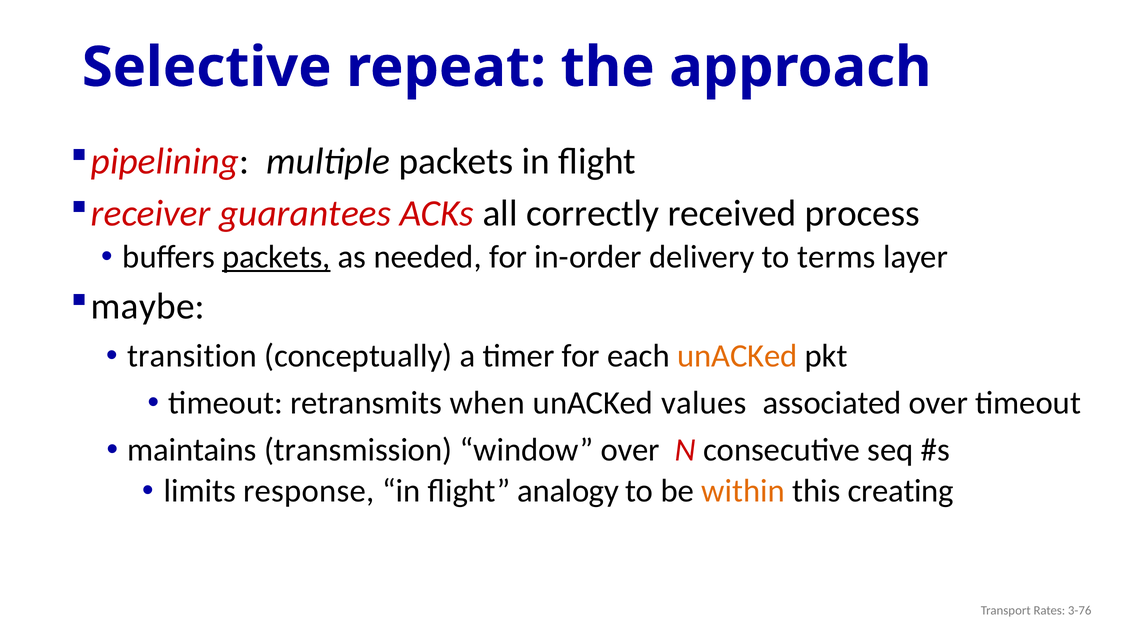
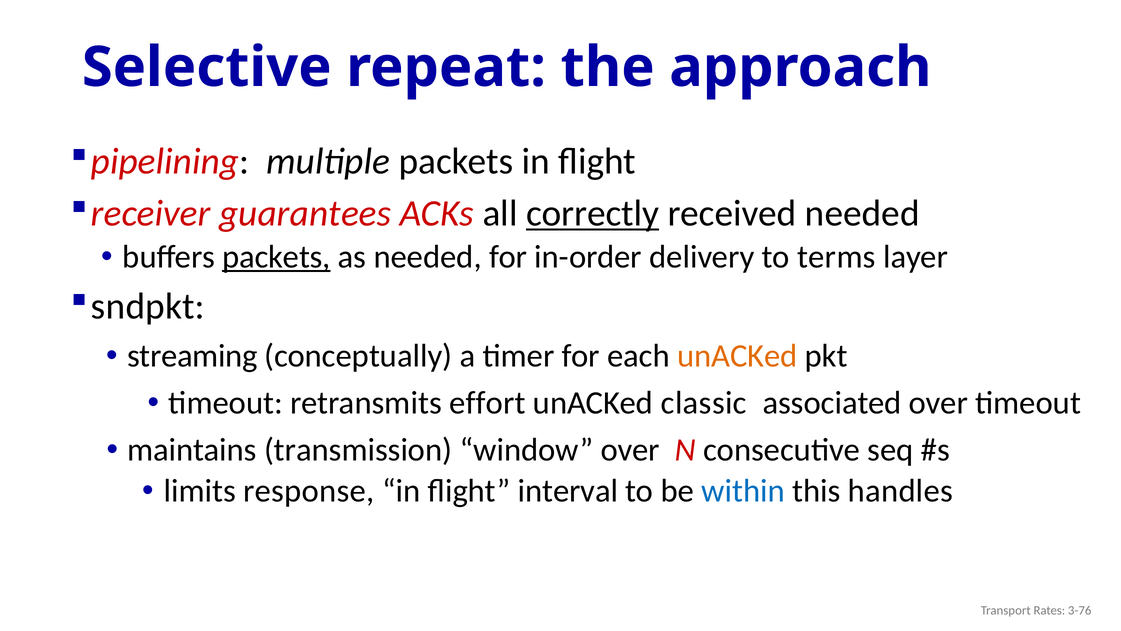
correctly underline: none -> present
received process: process -> needed
maybe: maybe -> sndpkt
transition: transition -> streaming
when: when -> effort
values: values -> classic
analogy: analogy -> interval
within colour: orange -> blue
creating: creating -> handles
